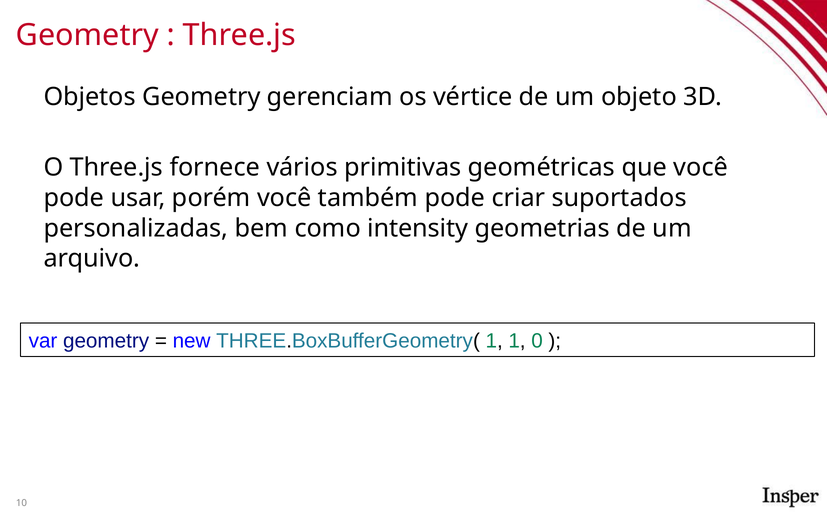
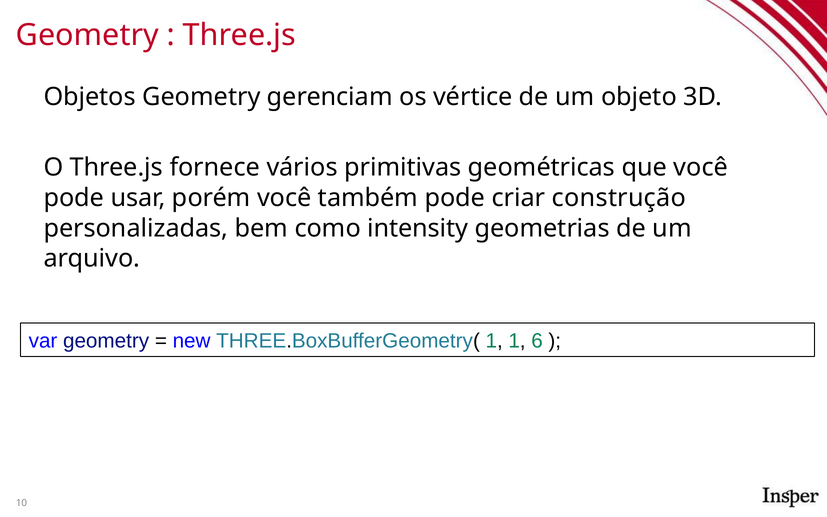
suportados: suportados -> construção
0: 0 -> 6
